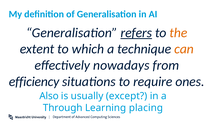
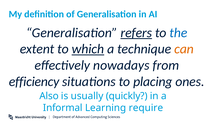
the colour: orange -> blue
which underline: none -> present
require: require -> placing
except: except -> quickly
Through: Through -> Informal
placing: placing -> require
